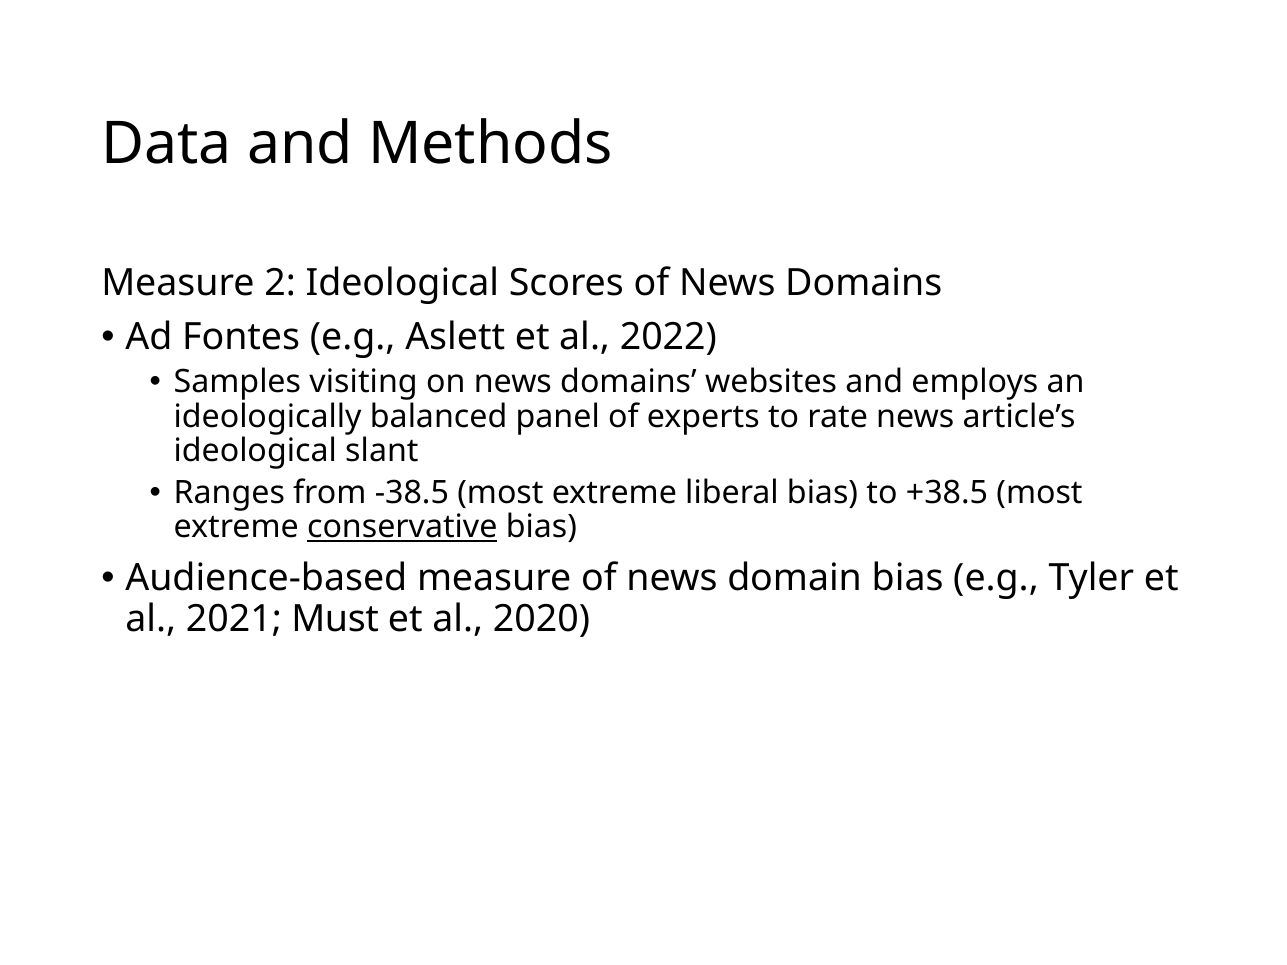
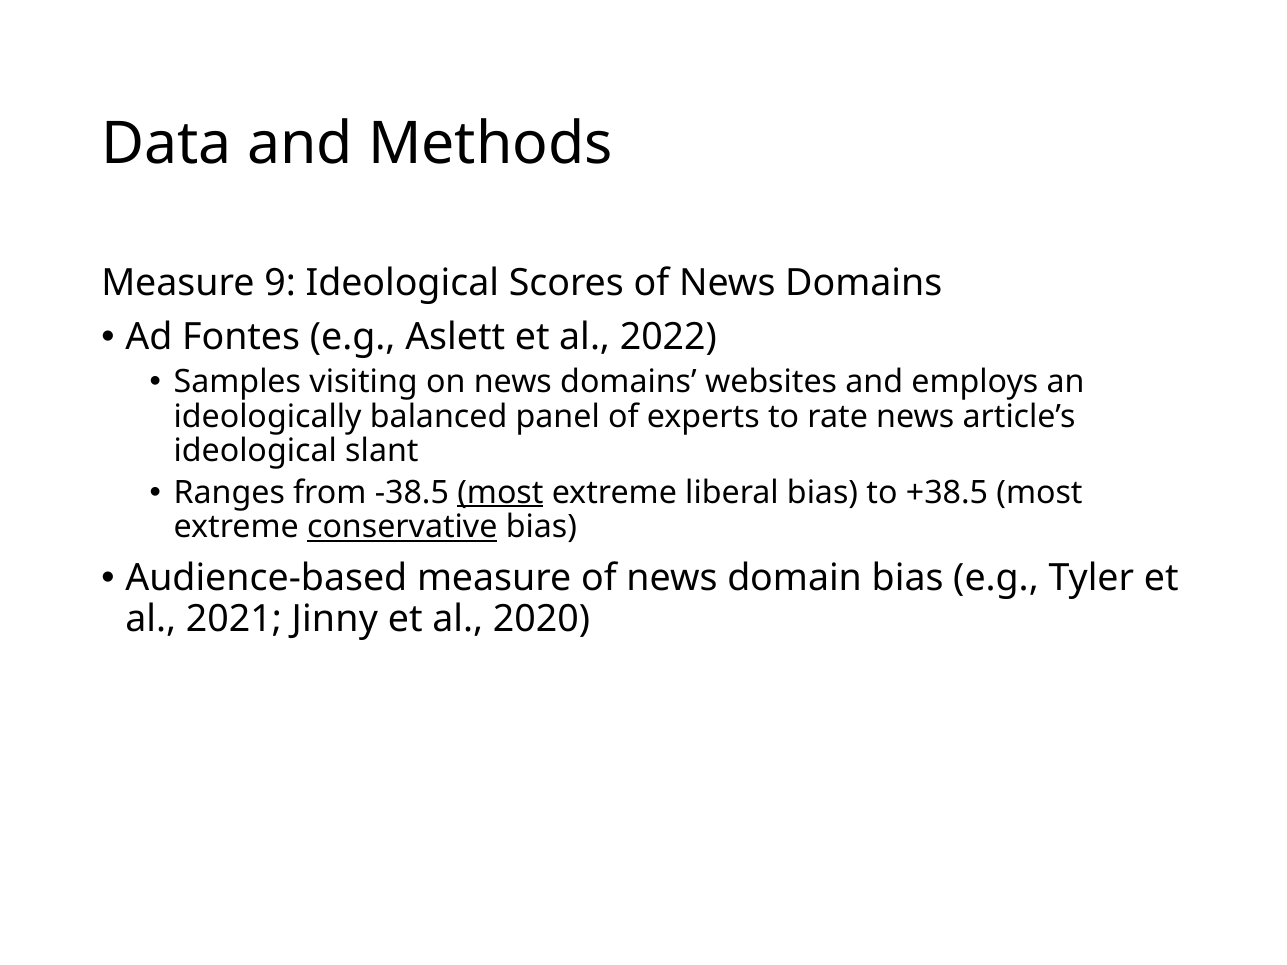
2: 2 -> 9
most at (500, 493) underline: none -> present
Must: Must -> Jinny
